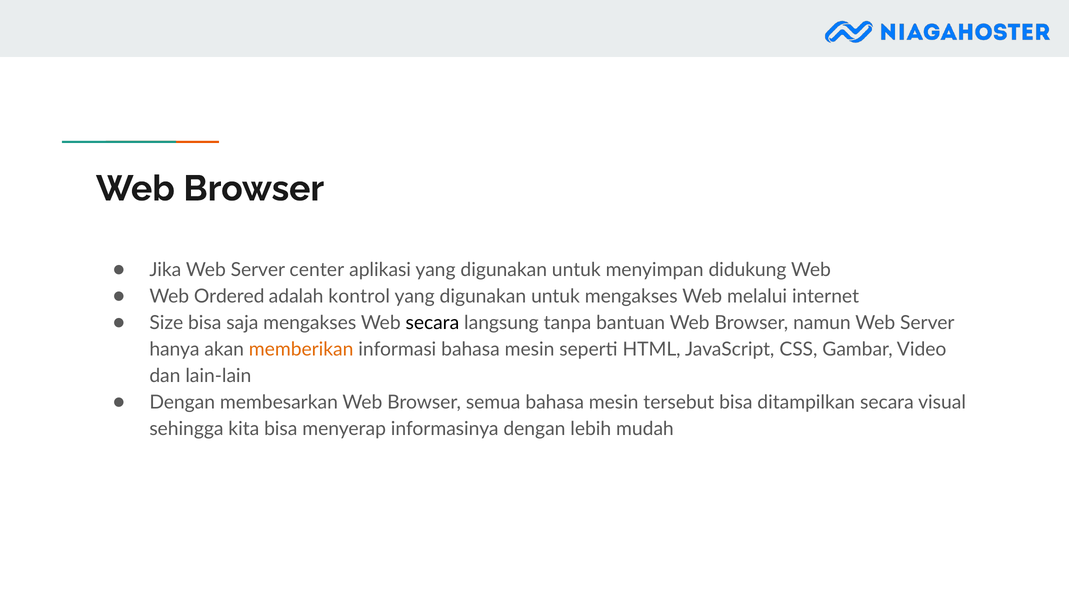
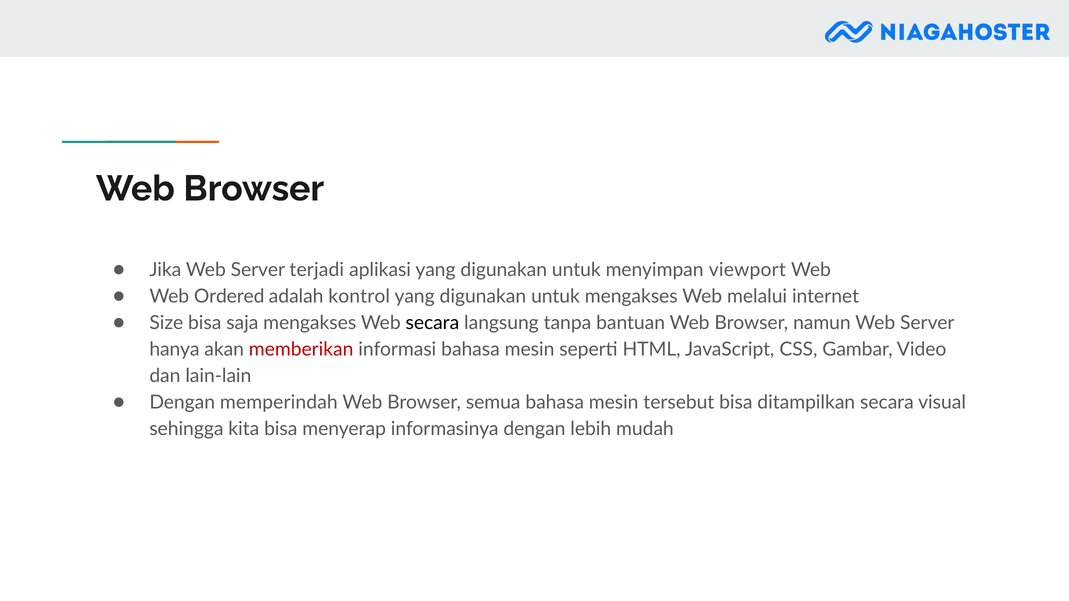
center: center -> terjadi
didukung: didukung -> viewport
memberikan colour: orange -> red
membesarkan: membesarkan -> memperindah
